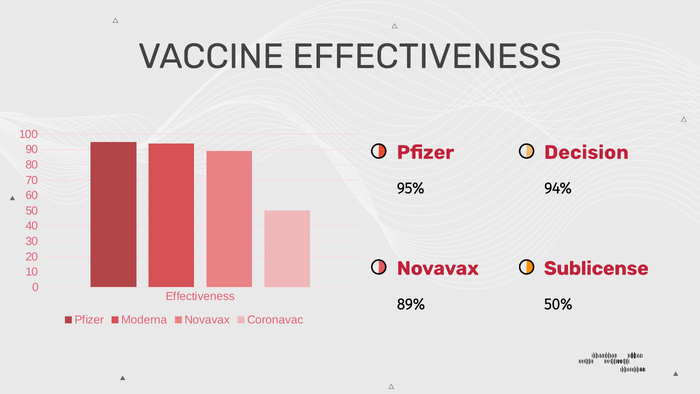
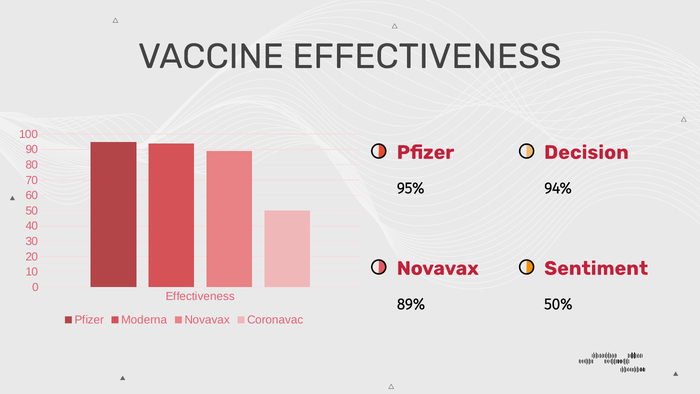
Sublicense: Sublicense -> Sentiment
